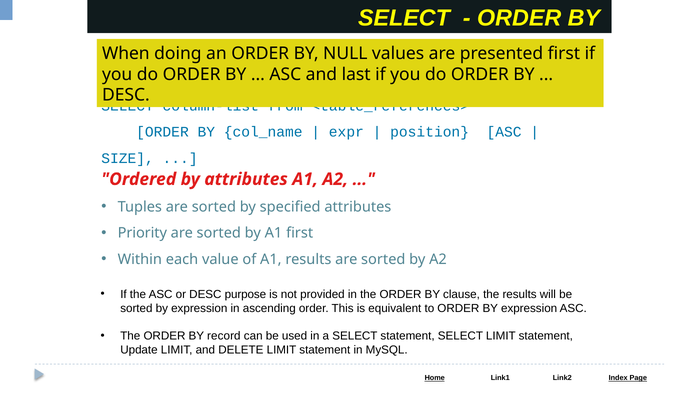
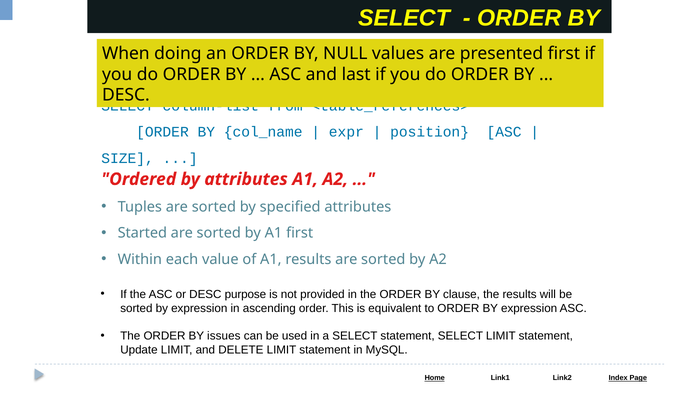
Priority: Priority -> Started
record: record -> issues
